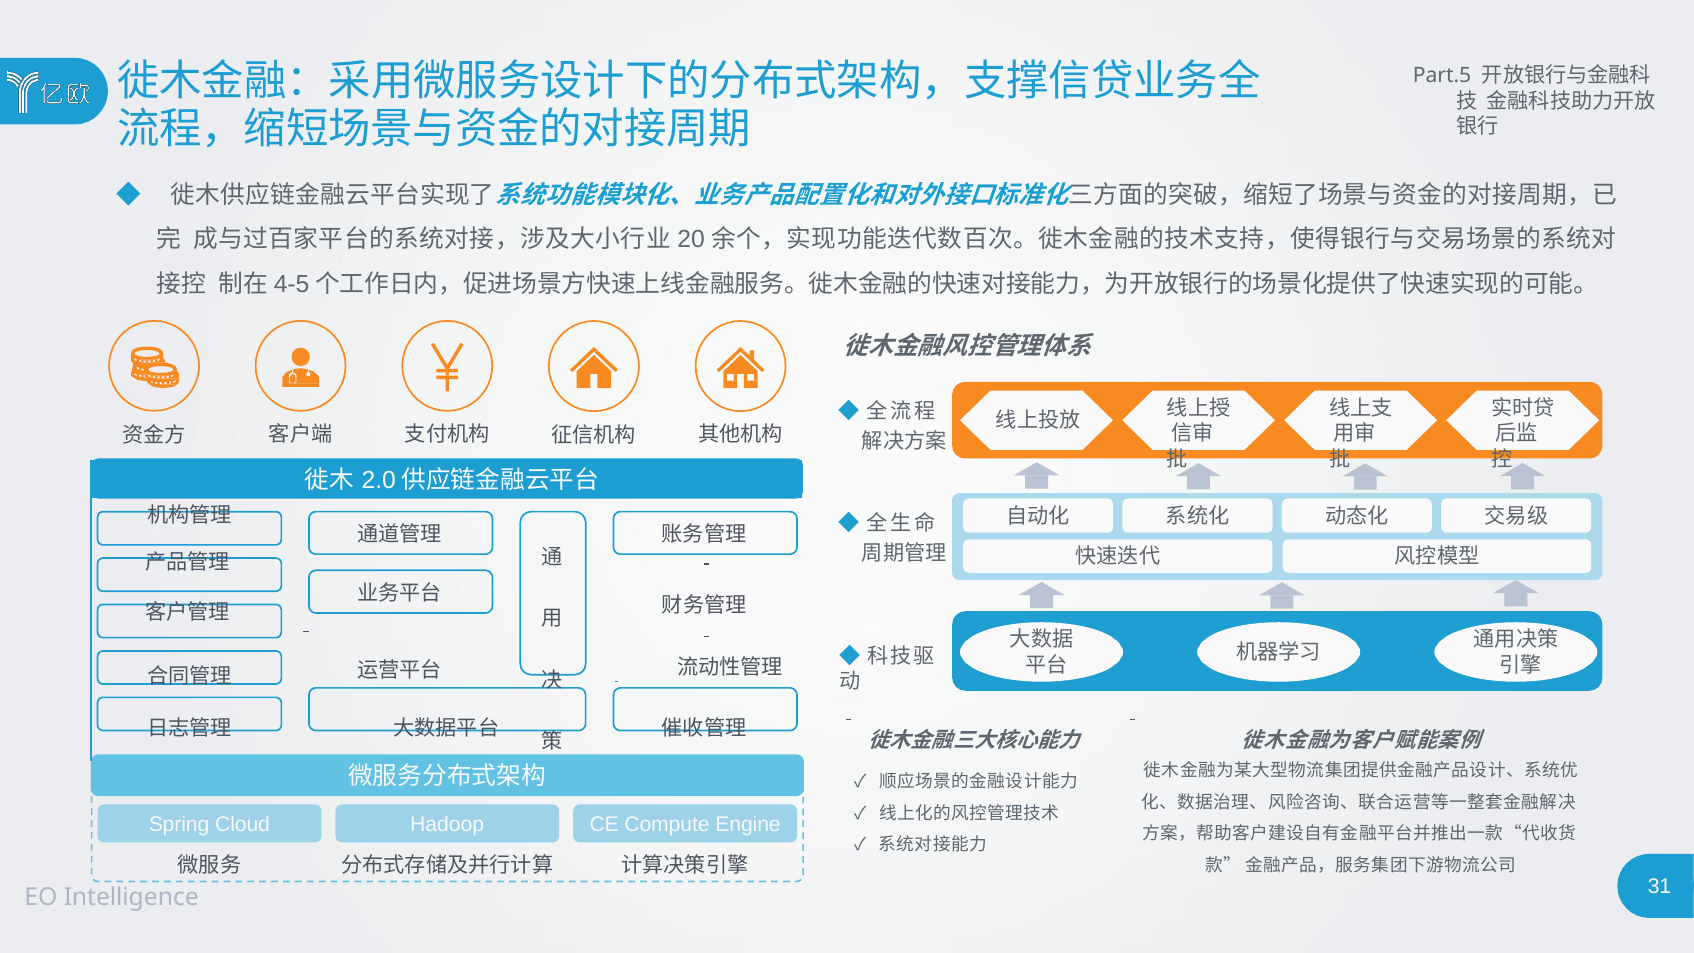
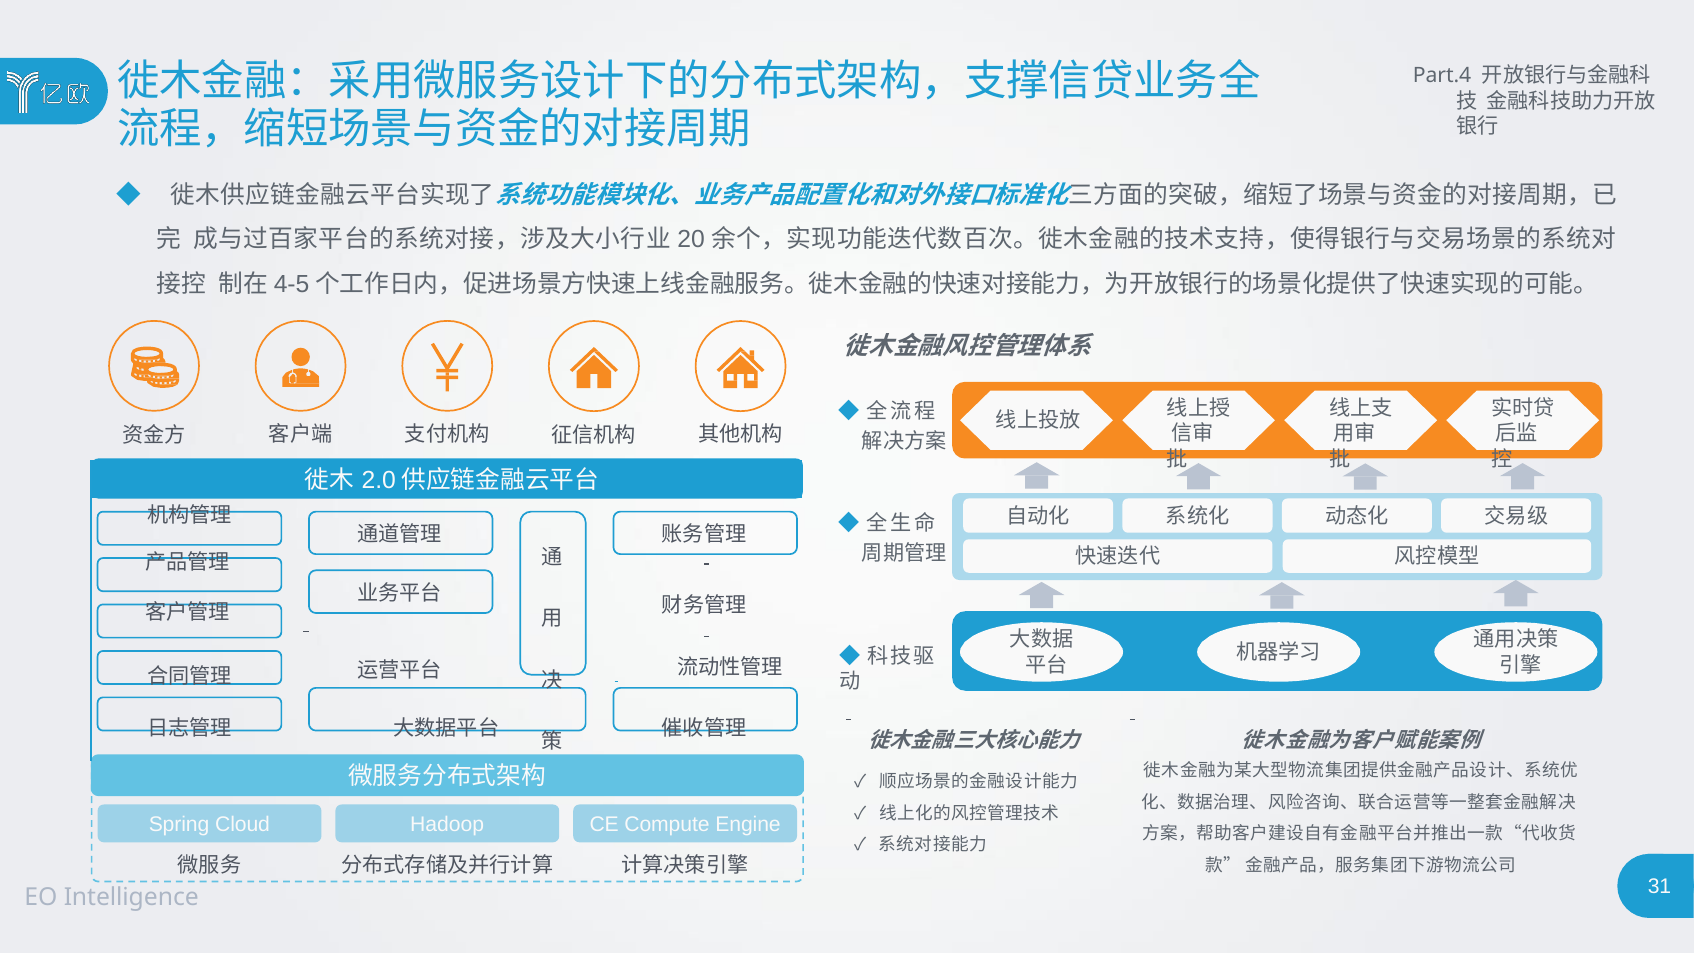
Part.5: Part.5 -> Part.4
